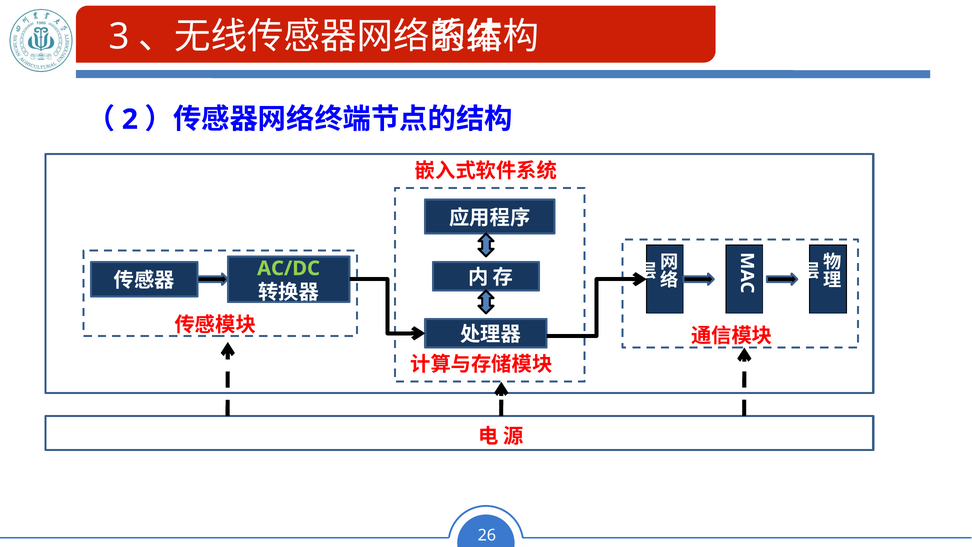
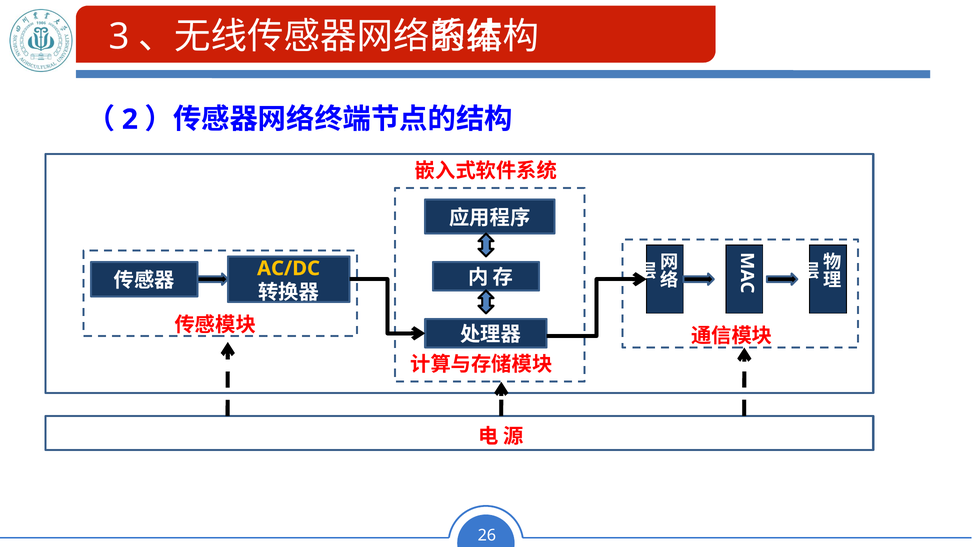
AC/DC colour: light green -> yellow
